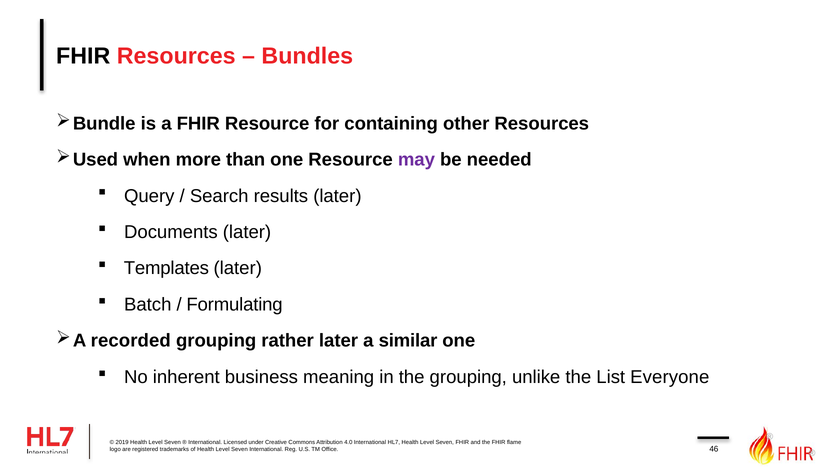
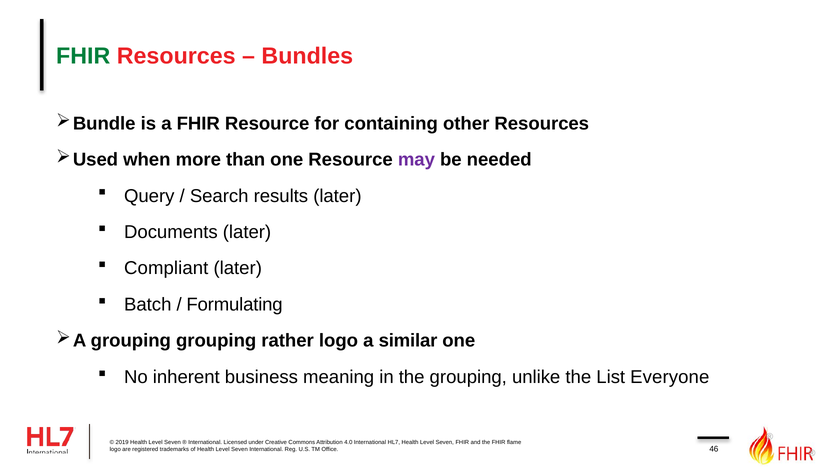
FHIR at (83, 56) colour: black -> green
Templates: Templates -> Compliant
recorded at (131, 341): recorded -> grouping
rather later: later -> logo
